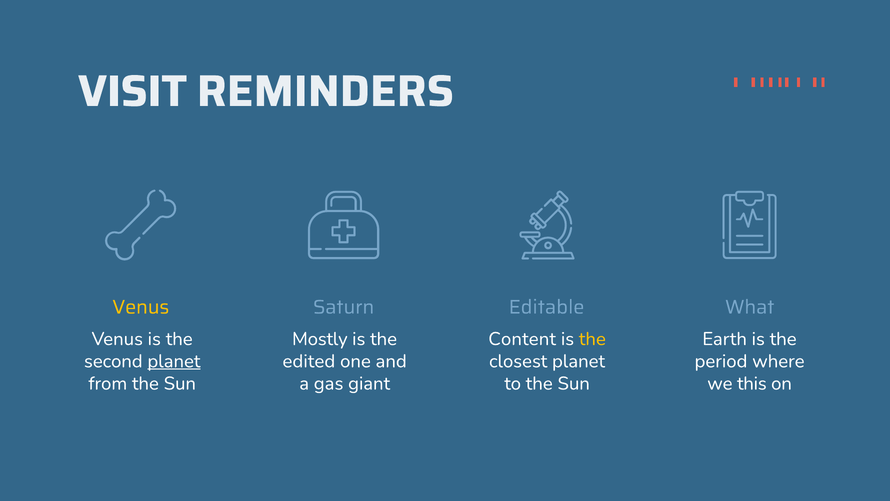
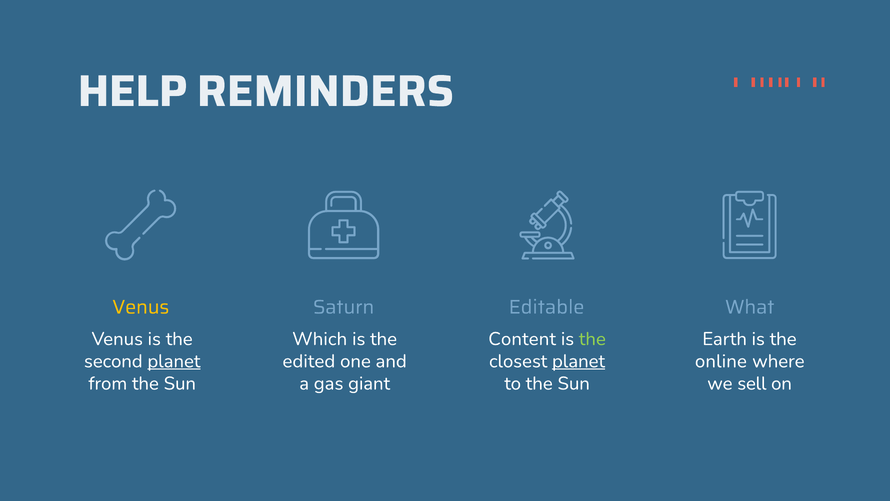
VISIT: VISIT -> HELP
Mostly: Mostly -> Which
the at (592, 339) colour: yellow -> light green
planet at (578, 361) underline: none -> present
period: period -> online
this: this -> sell
